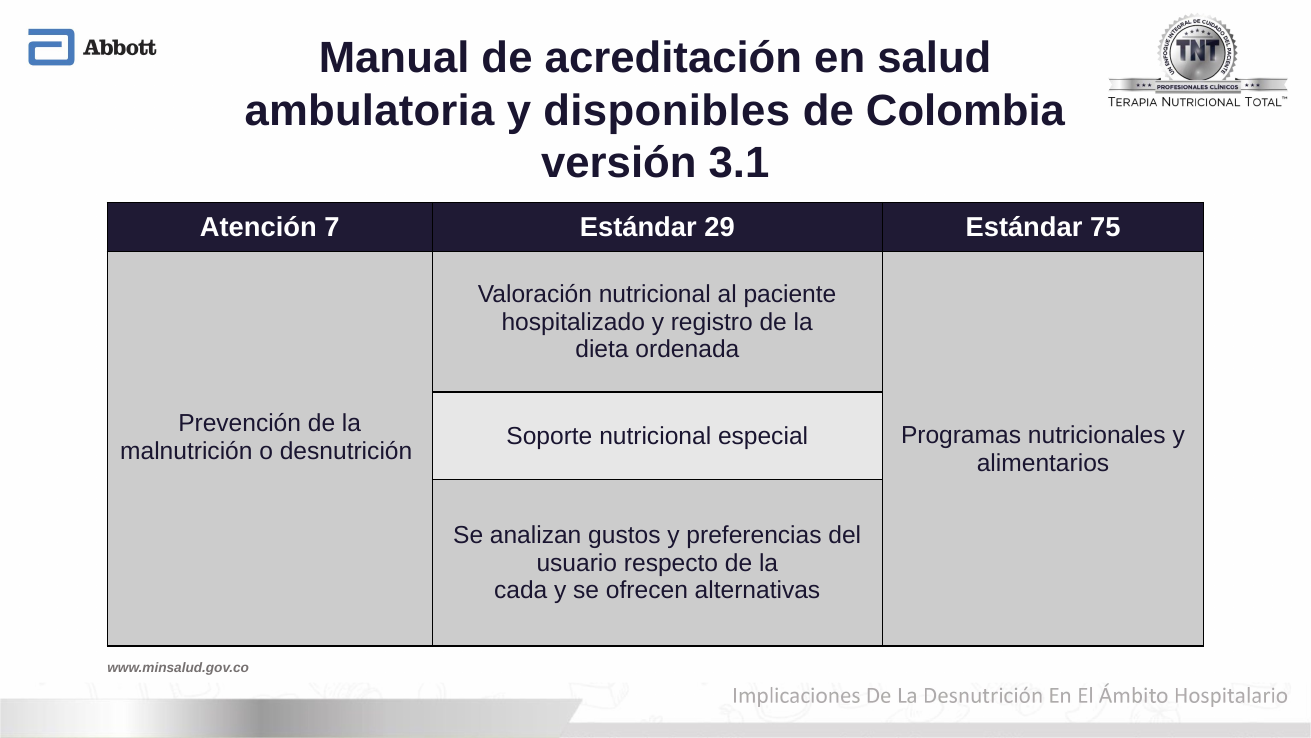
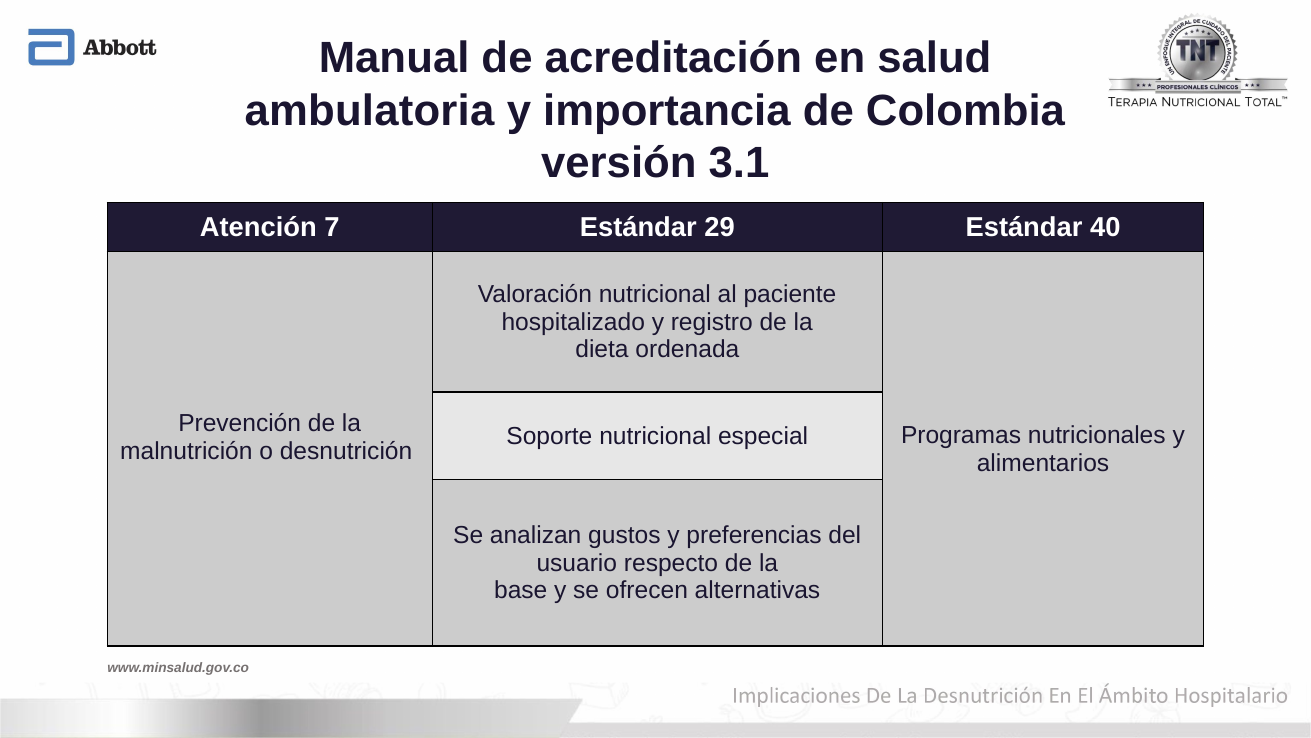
disponibles: disponibles -> importancia
75: 75 -> 40
cada: cada -> base
